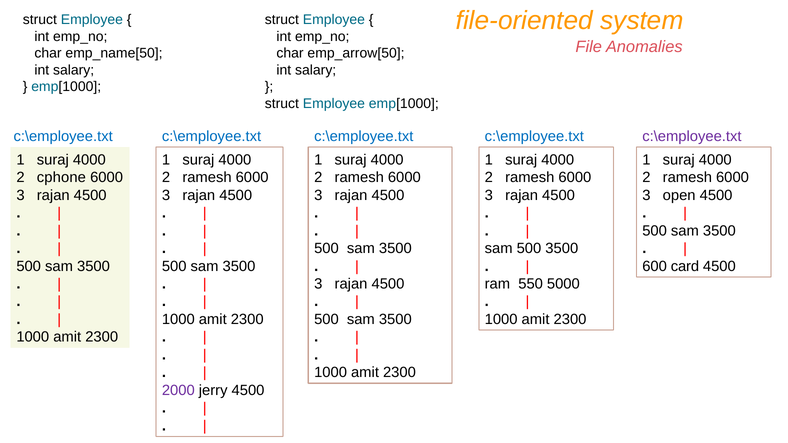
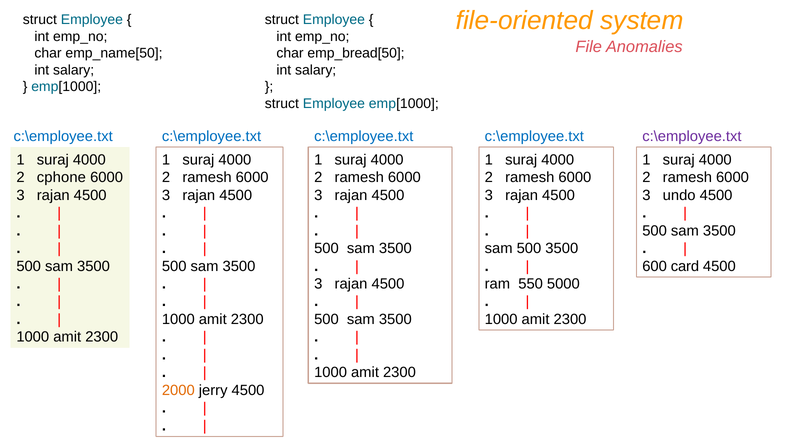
emp_arrow[50: emp_arrow[50 -> emp_bread[50
open: open -> undo
2000 colour: purple -> orange
